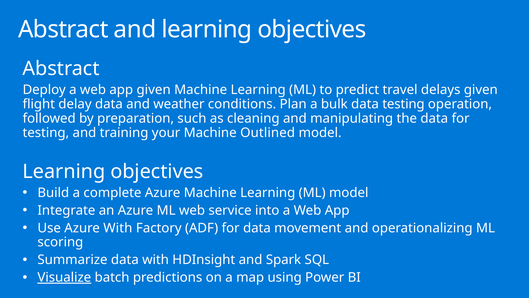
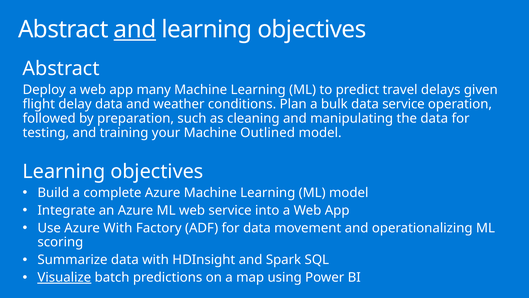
and at (135, 30) underline: none -> present
app given: given -> many
data testing: testing -> service
